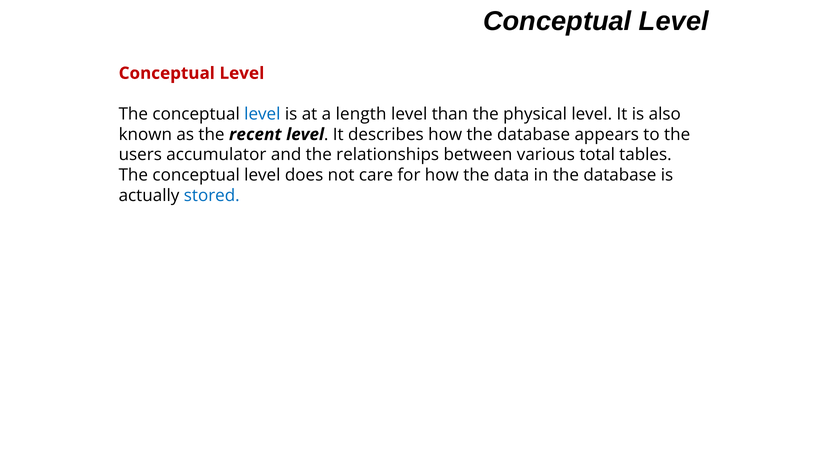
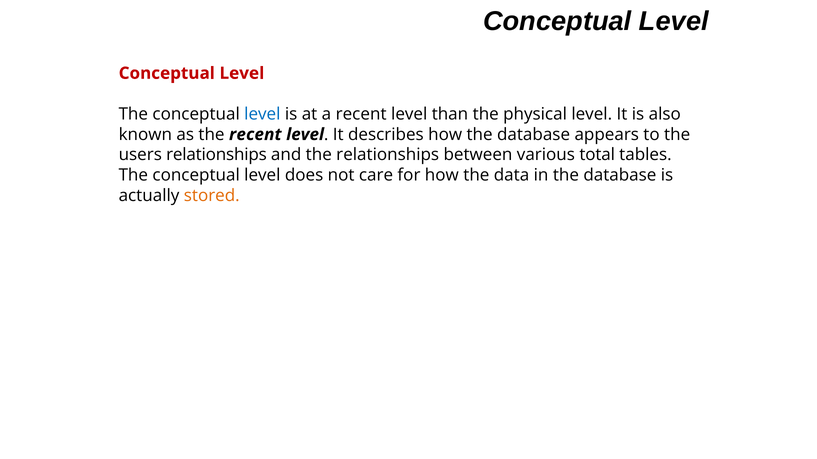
a length: length -> recent
users accumulator: accumulator -> relationships
stored colour: blue -> orange
